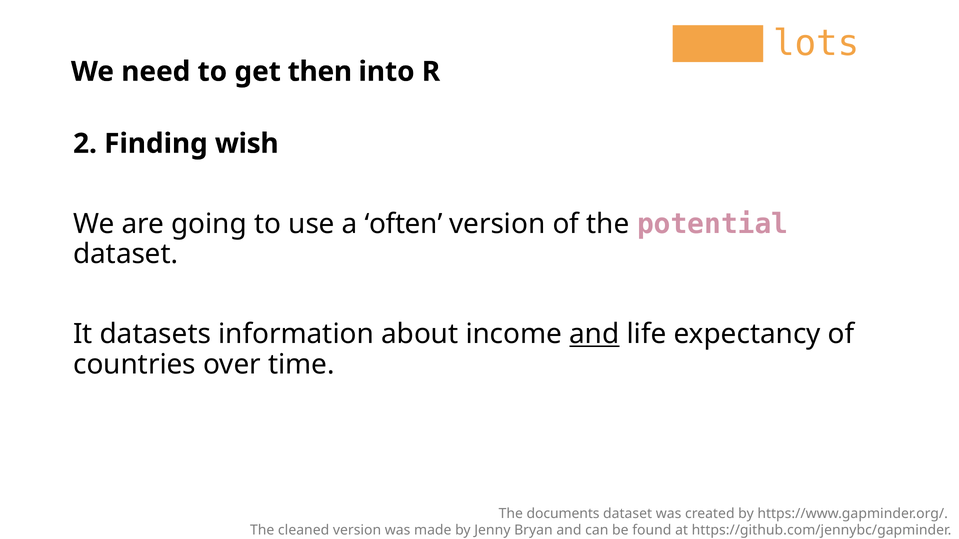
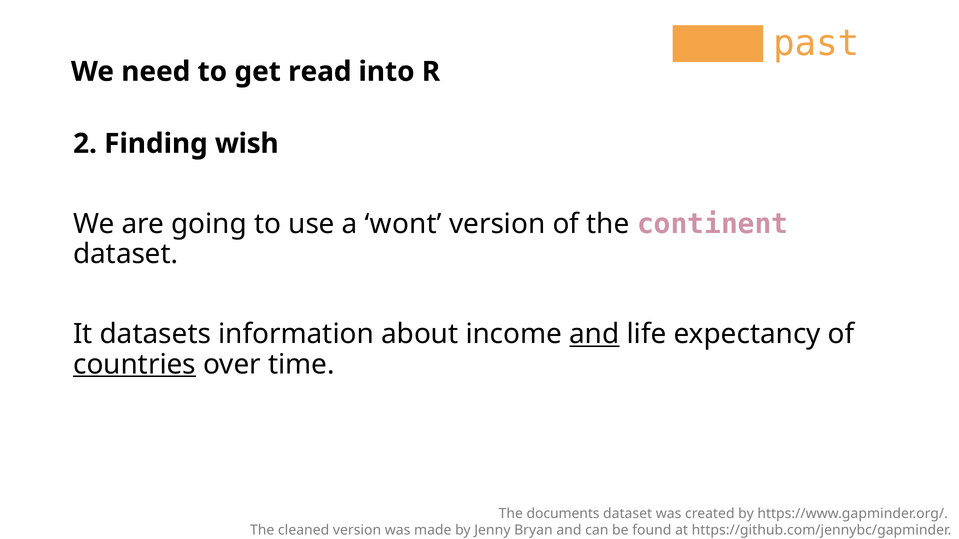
lots: lots -> past
then: then -> read
often: often -> wont
potential: potential -> continent
countries underline: none -> present
